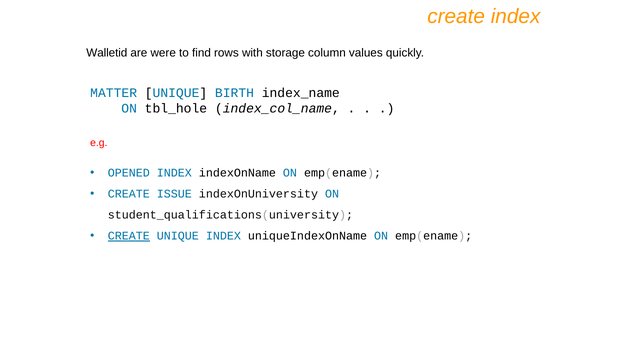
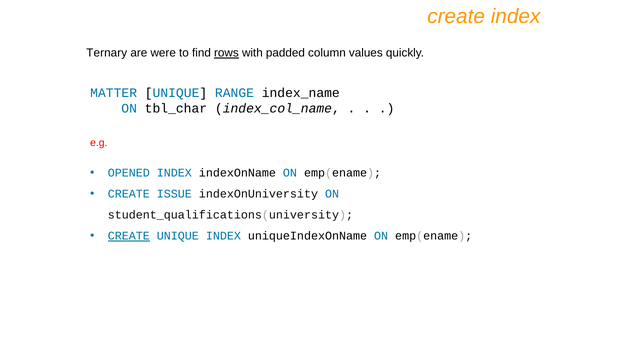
Walletid: Walletid -> Ternary
rows underline: none -> present
storage: storage -> padded
BIRTH: BIRTH -> RANGE
tbl_hole: tbl_hole -> tbl_char
